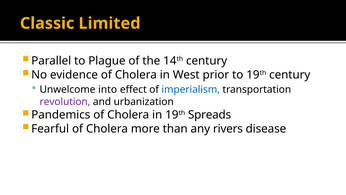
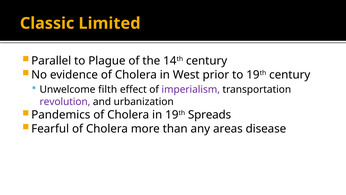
into: into -> filth
imperialism colour: blue -> purple
rivers: rivers -> areas
